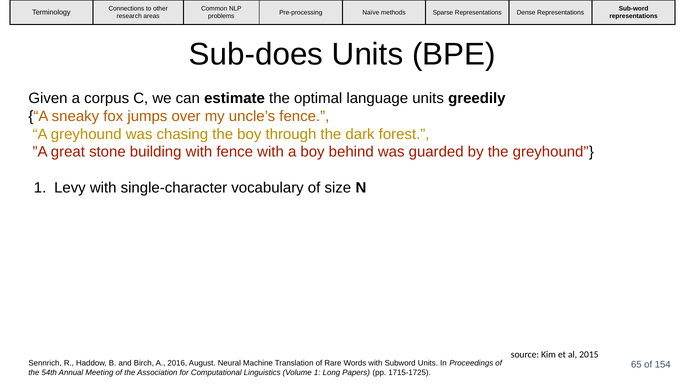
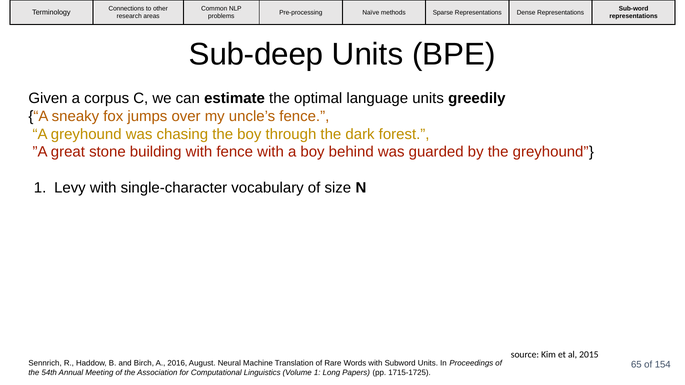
Sub-does: Sub-does -> Sub-deep
